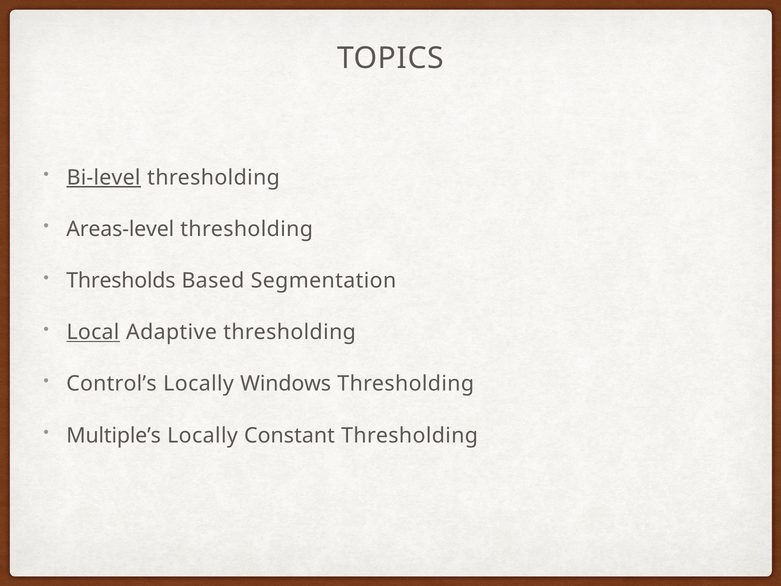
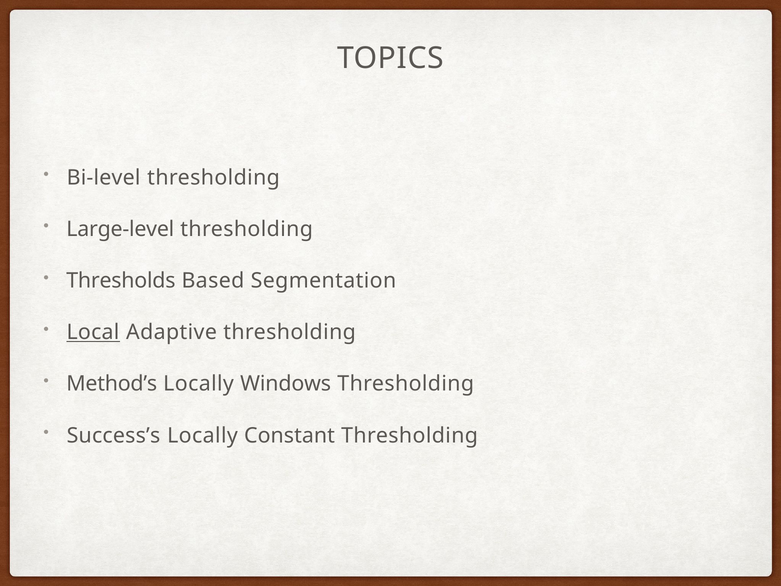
Bi-level underline: present -> none
Areas-level: Areas-level -> Large-level
Control’s: Control’s -> Method’s
Multiple’s: Multiple’s -> Success’s
